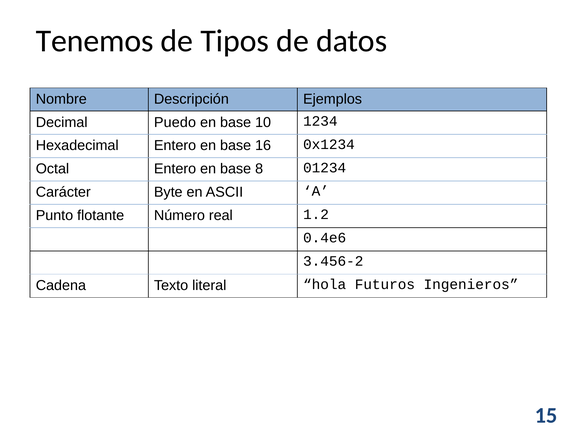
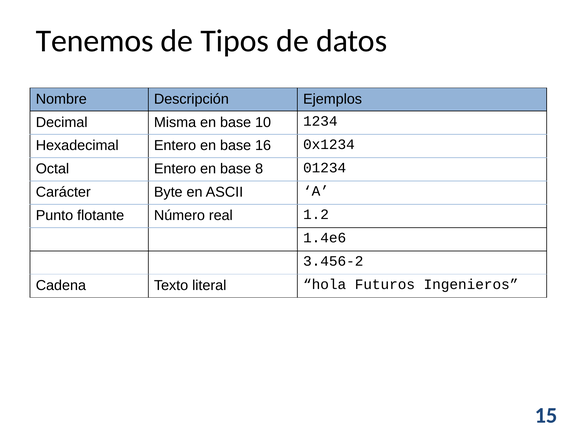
Puedo: Puedo -> Misma
0.4e6: 0.4e6 -> 1.4e6
